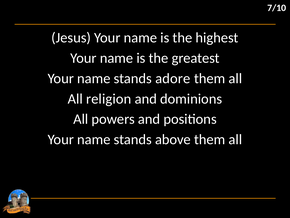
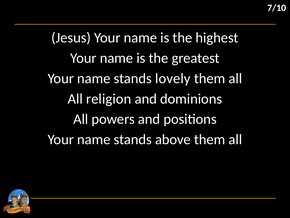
adore: adore -> lovely
